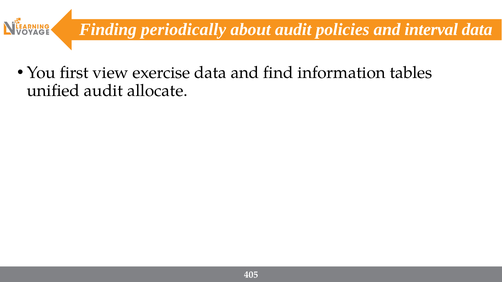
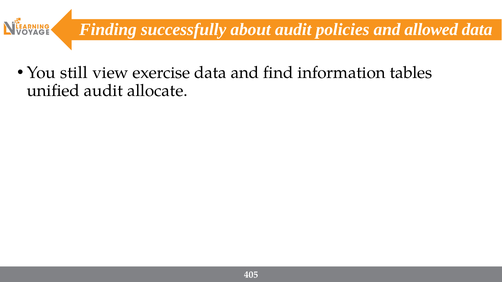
periodically: periodically -> successfully
interval: interval -> allowed
first: first -> still
